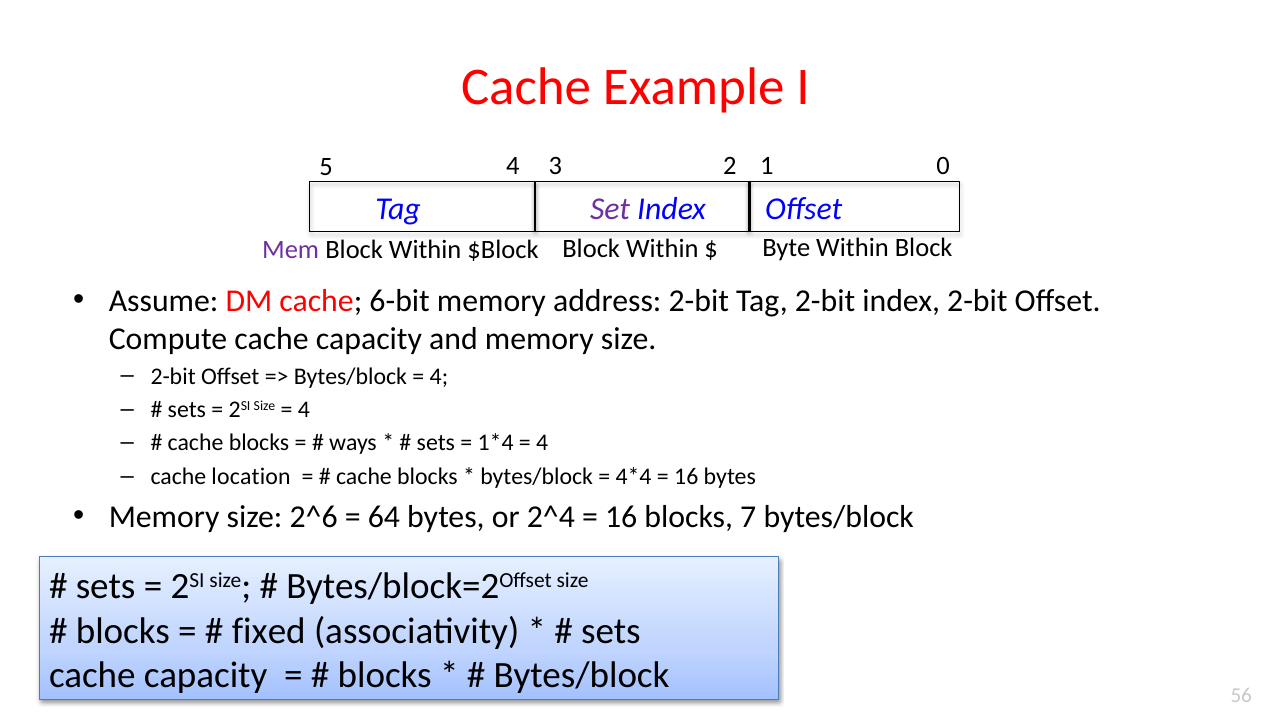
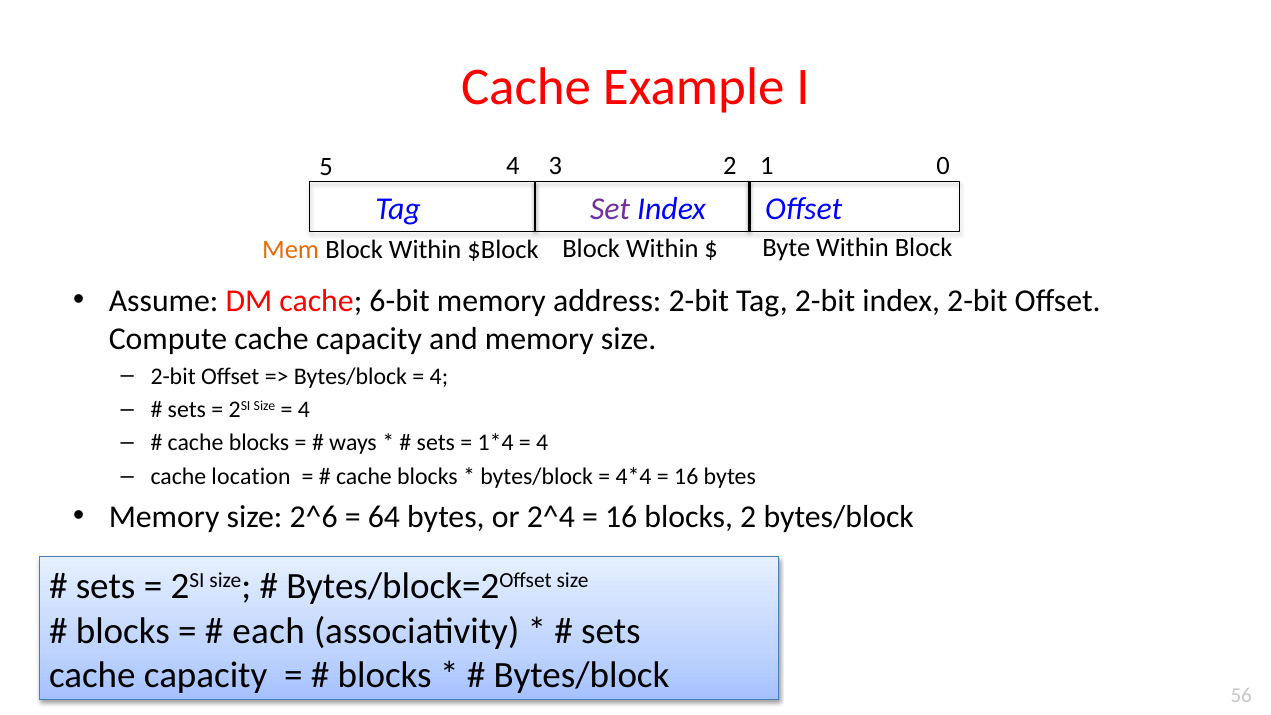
Mem colour: purple -> orange
blocks 7: 7 -> 2
fixed: fixed -> each
